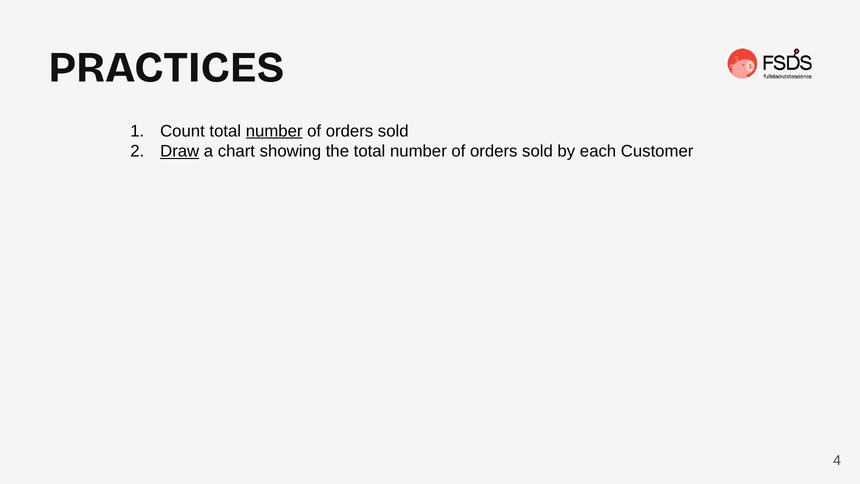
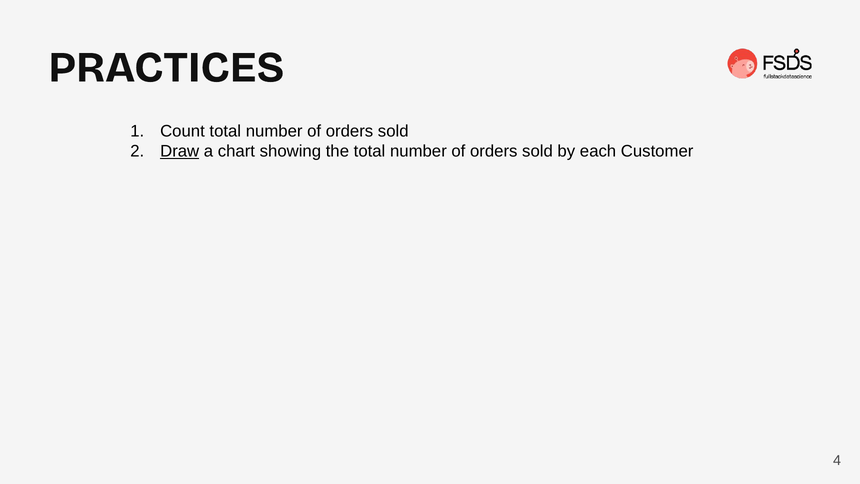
number at (274, 131) underline: present -> none
